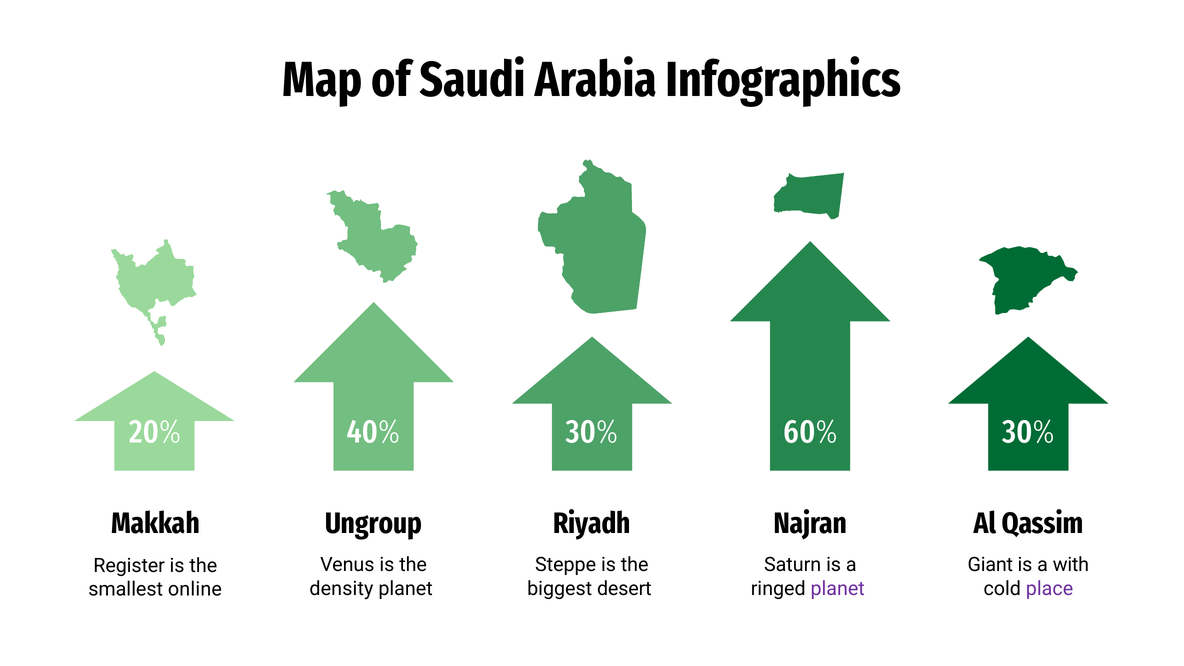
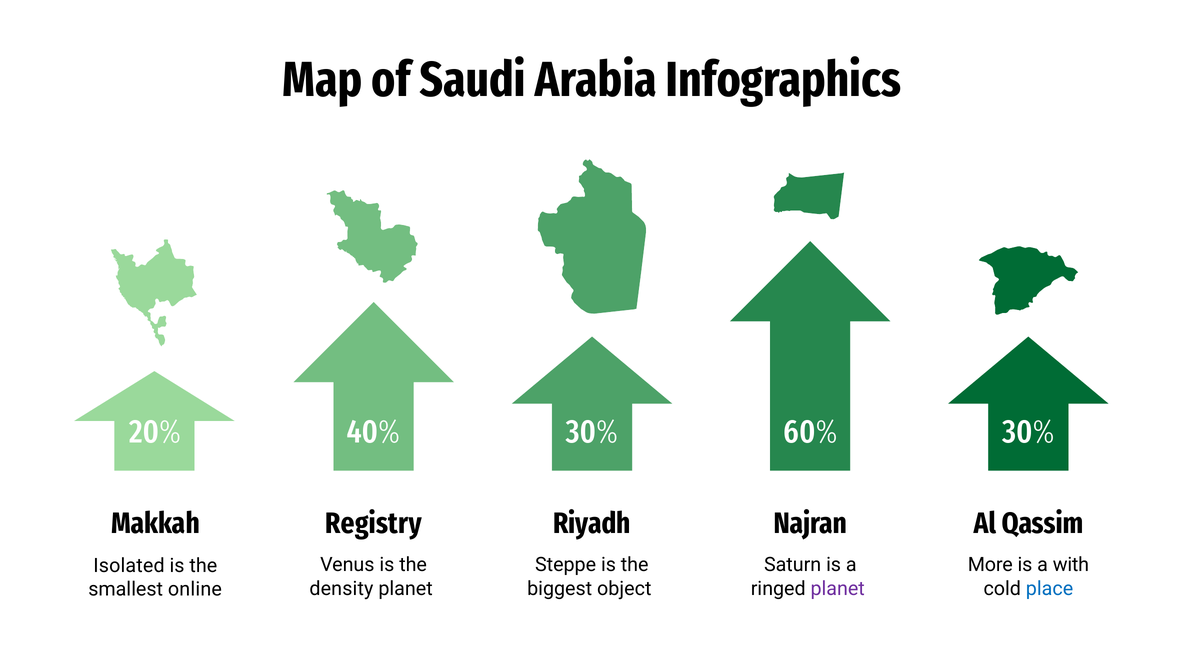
Ungroup: Ungroup -> Registry
Giant: Giant -> More
Register: Register -> Isolated
desert: desert -> object
place colour: purple -> blue
